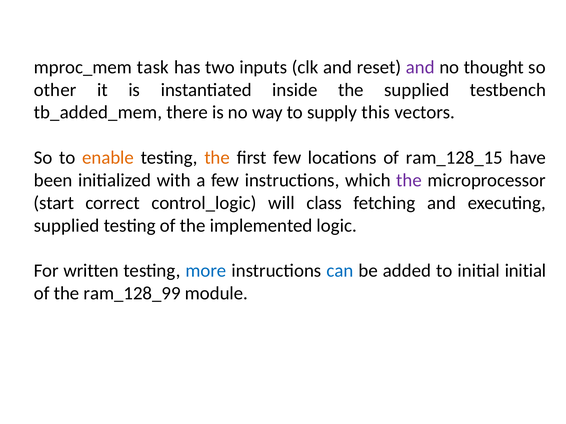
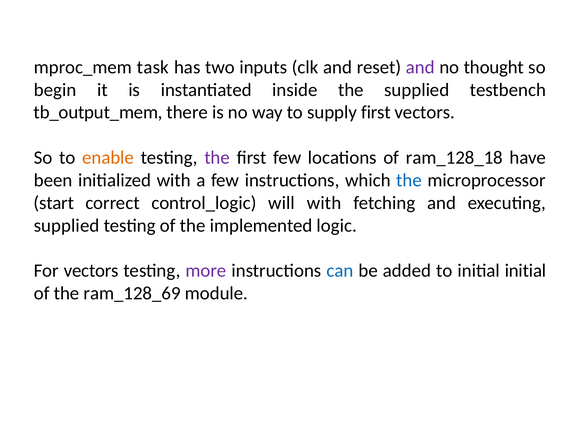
other: other -> begin
tb_added_mem: tb_added_mem -> tb_output_mem
supply this: this -> first
the at (217, 158) colour: orange -> purple
ram_128_15: ram_128_15 -> ram_128_18
the at (409, 180) colour: purple -> blue
will class: class -> with
For written: written -> vectors
more colour: blue -> purple
ram_128_99: ram_128_99 -> ram_128_69
